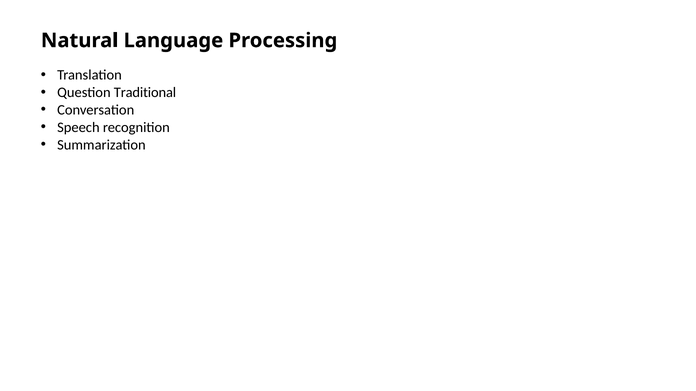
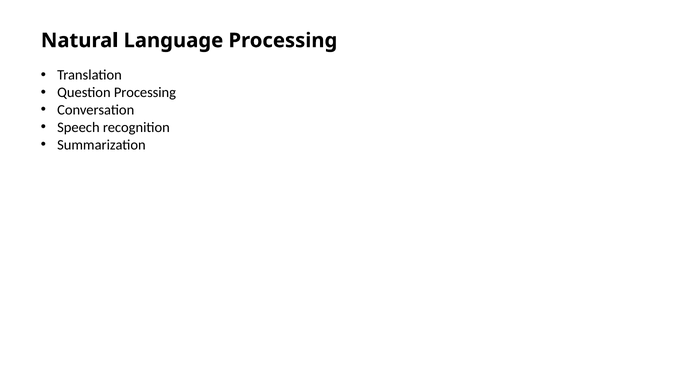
Question Traditional: Traditional -> Processing
